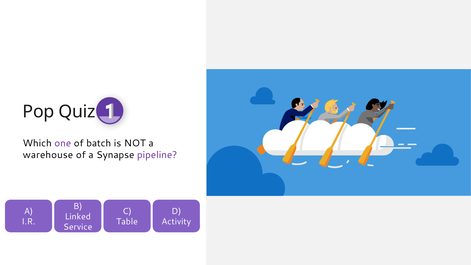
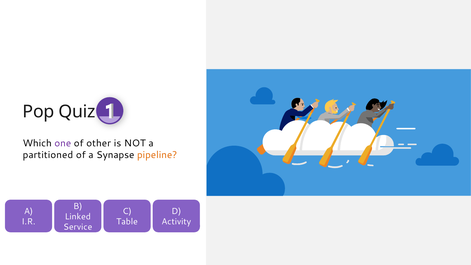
batch: batch -> other
warehouse: warehouse -> partitioned
pipeline colour: purple -> orange
